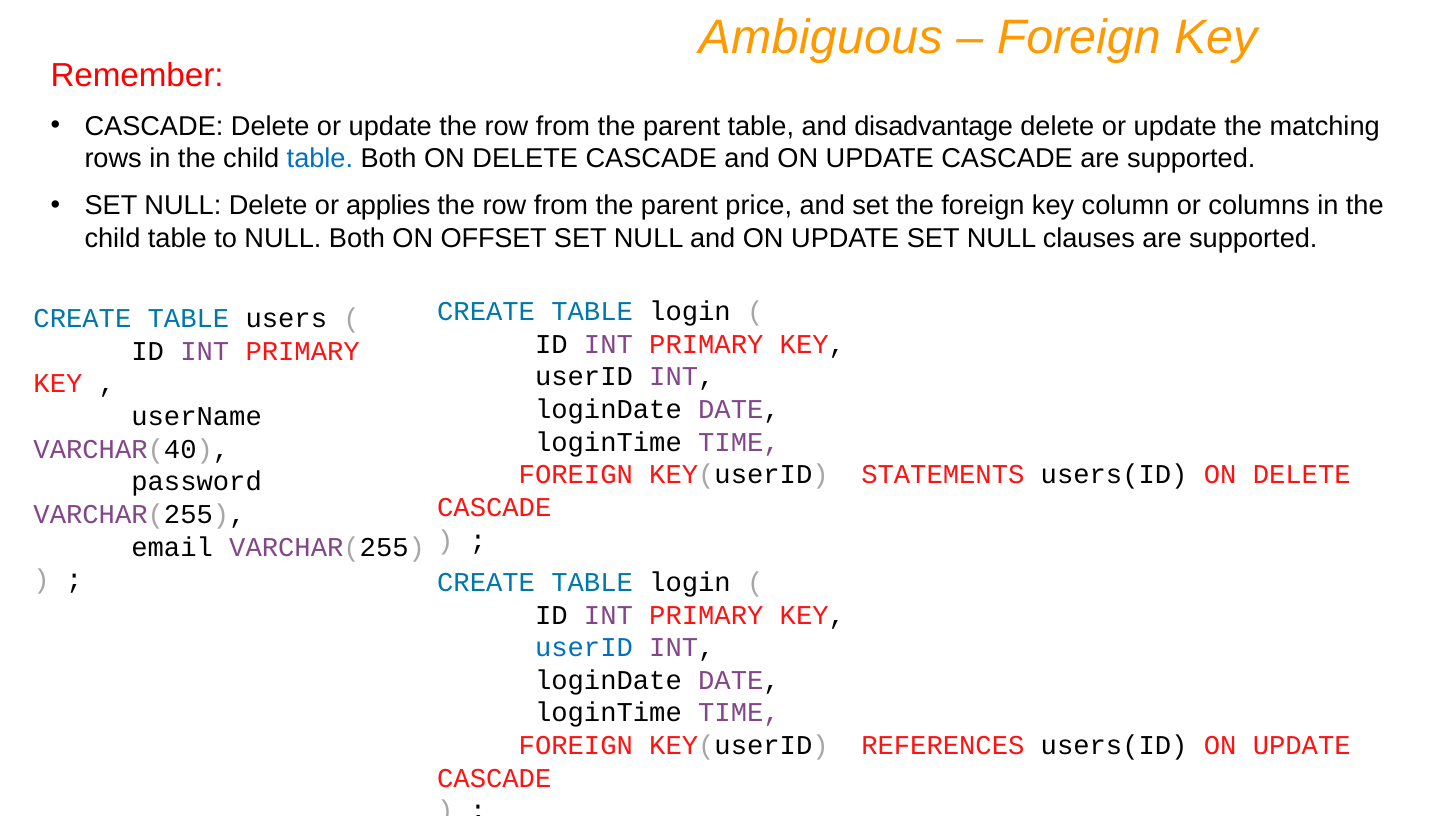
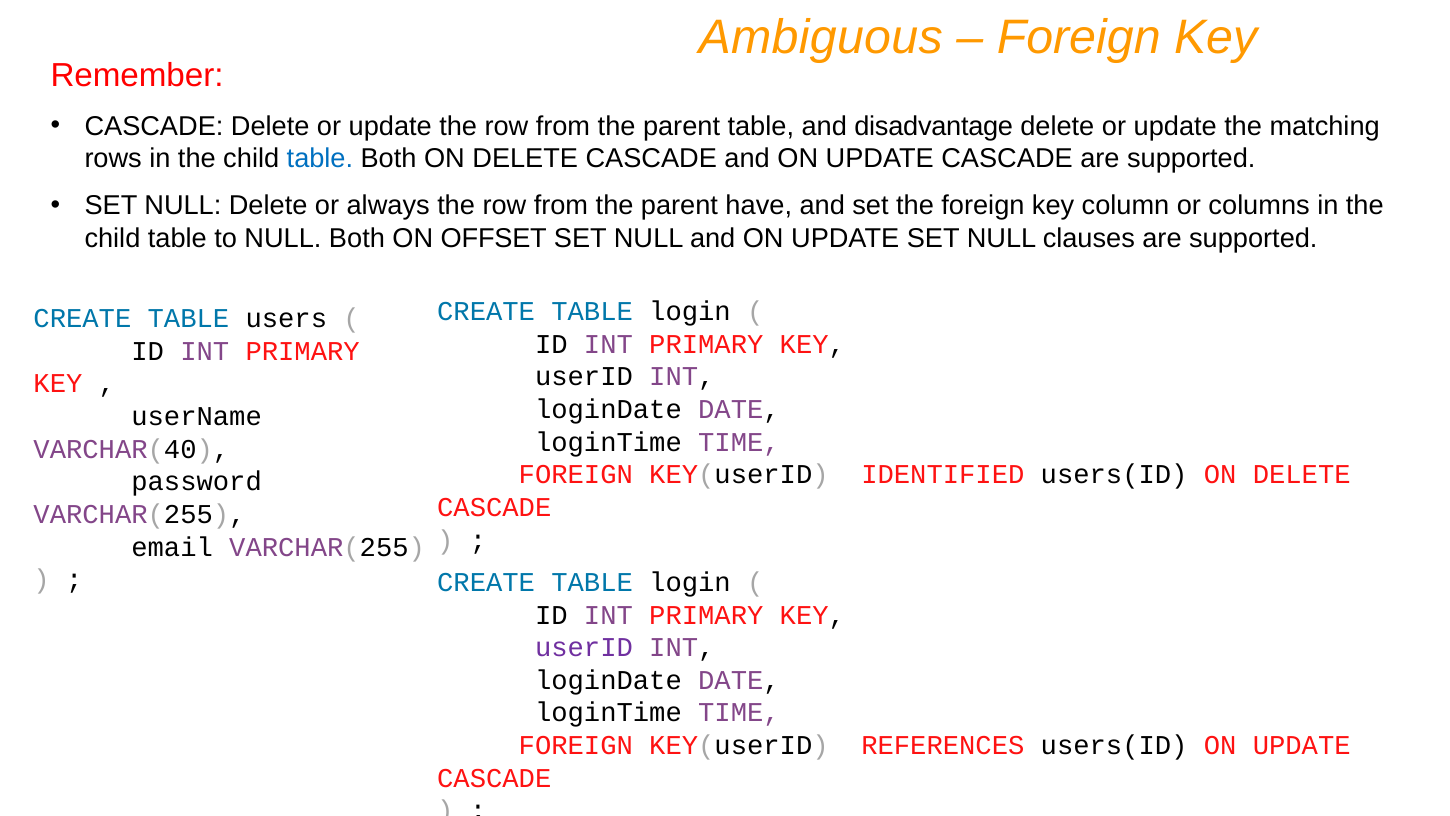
applies: applies -> always
price: price -> have
STATEMENTS: STATEMENTS -> IDENTIFIED
userID at (584, 647) colour: blue -> purple
